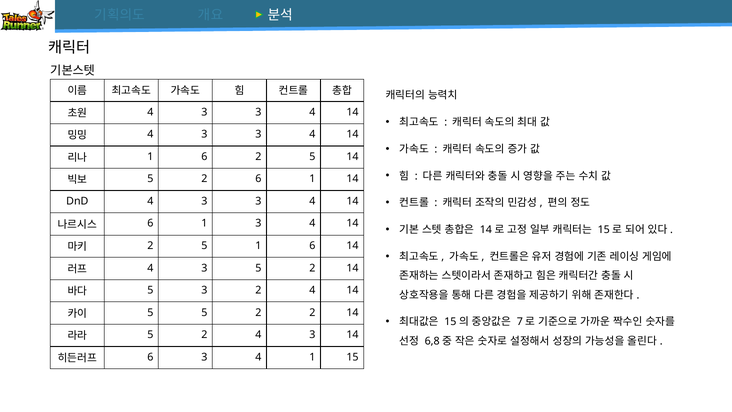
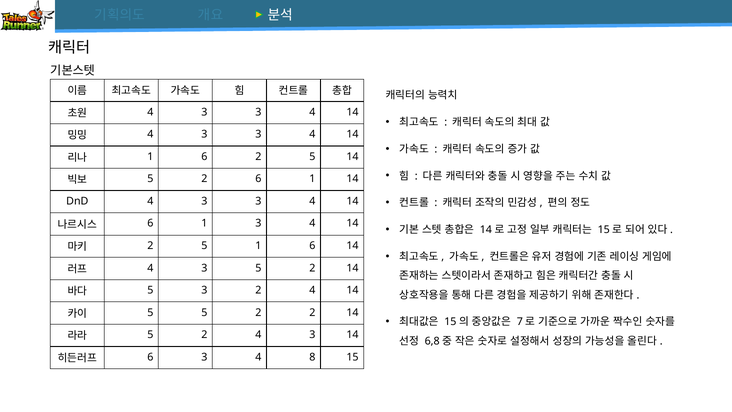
4 1: 1 -> 8
